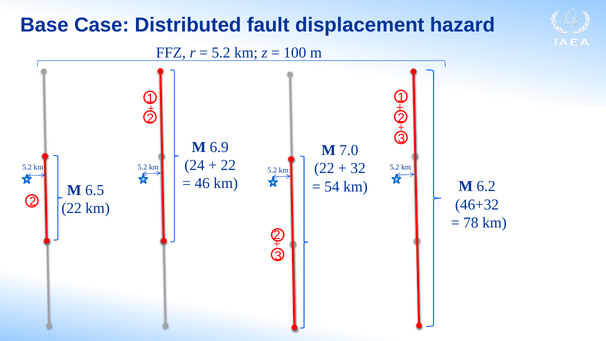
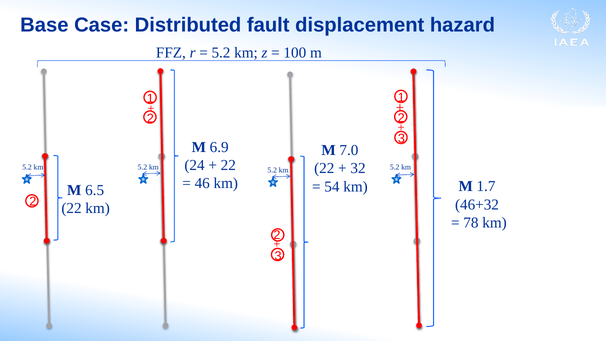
6.2: 6.2 -> 1.7
